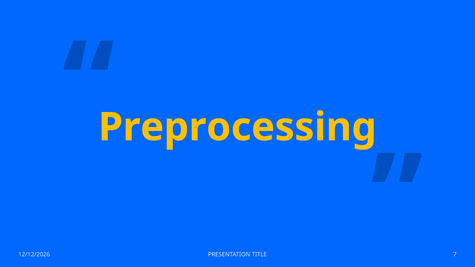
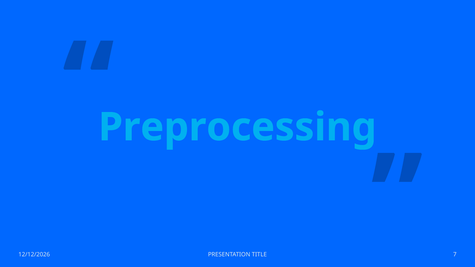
Preprocessing colour: yellow -> light blue
